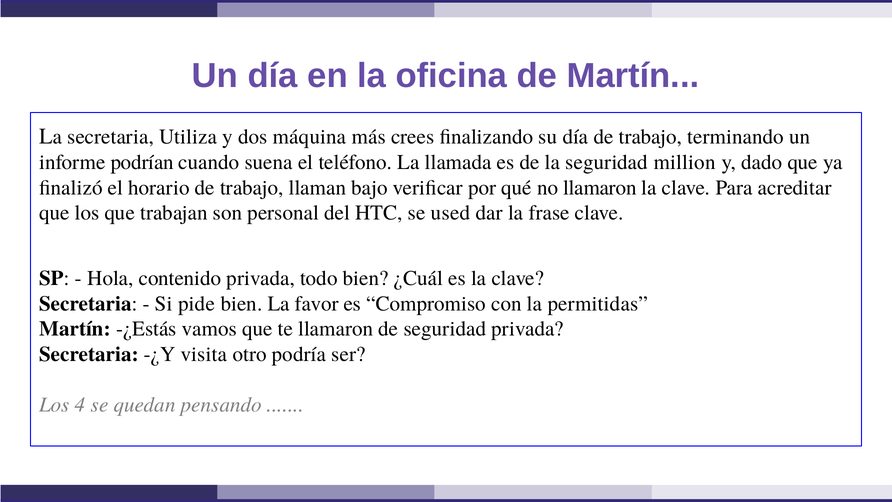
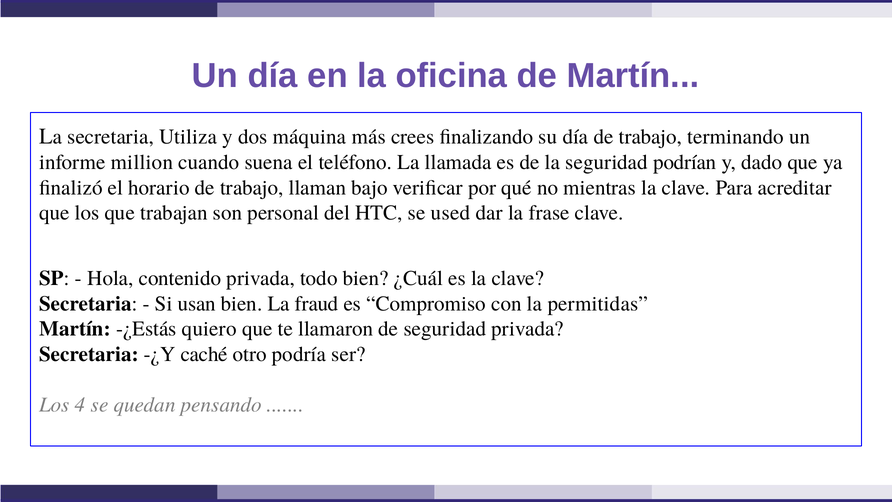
podrían: podrían -> million
million: million -> podrían
no llamaron: llamaron -> mientras
pide: pide -> usan
favor: favor -> fraud
vamos: vamos -> quiero
visita: visita -> caché
